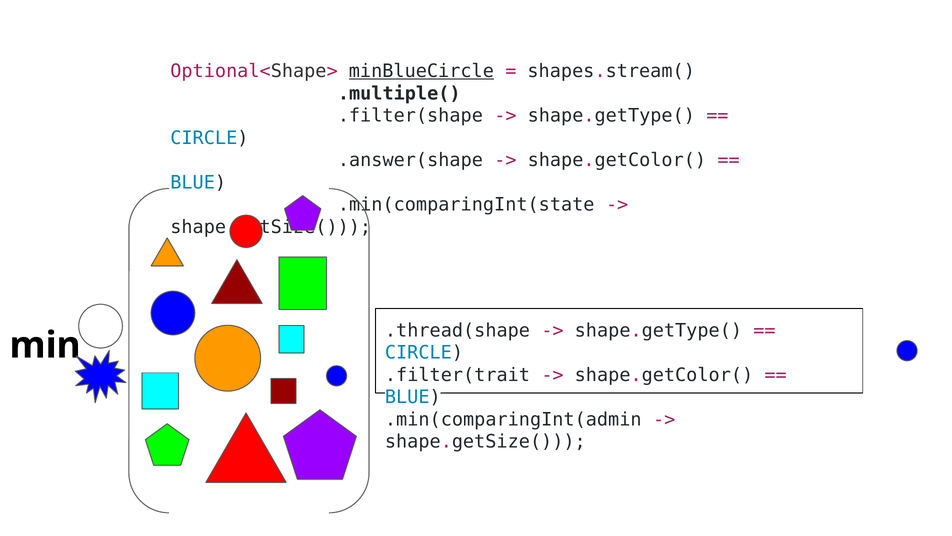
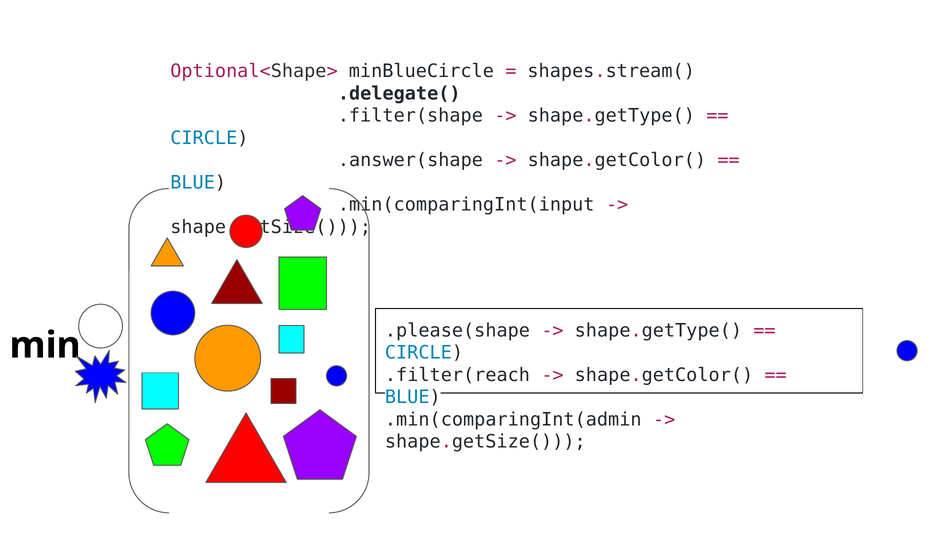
minBlueCircle underline: present -> none
.multiple(: .multiple( -> .delegate(
.min(comparingInt(state: .min(comparingInt(state -> .min(comparingInt(input
.thread(shape: .thread(shape -> .please(shape
.filter(trait: .filter(trait -> .filter(reach
